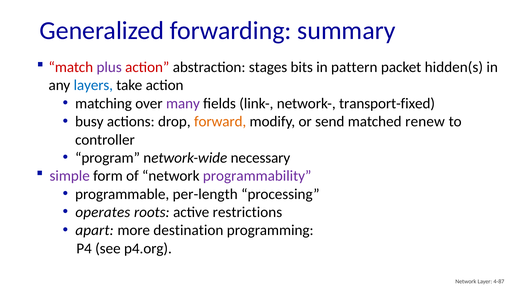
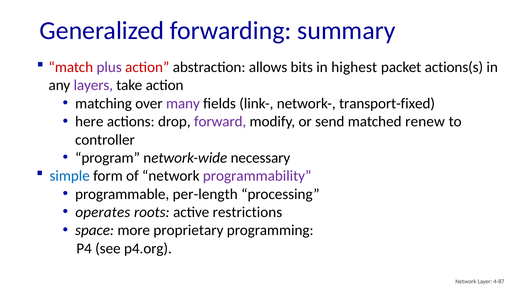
stages: stages -> allows
pattern: pattern -> highest
hidden(s: hidden(s -> actions(s
layers colour: blue -> purple
busy: busy -> here
forward colour: orange -> purple
simple colour: purple -> blue
apart: apart -> space
destination: destination -> proprietary
